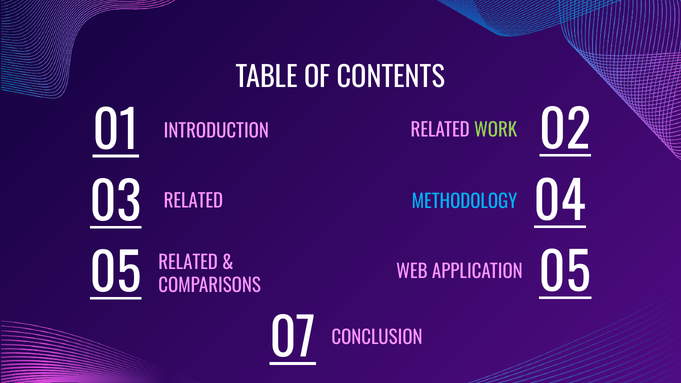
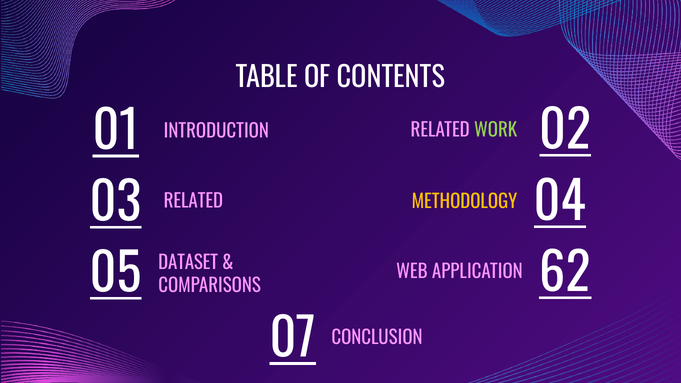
METHODOLOGY colour: light blue -> yellow
05 RELATED: RELATED -> DATASET
COMPARISONS 05: 05 -> 62
